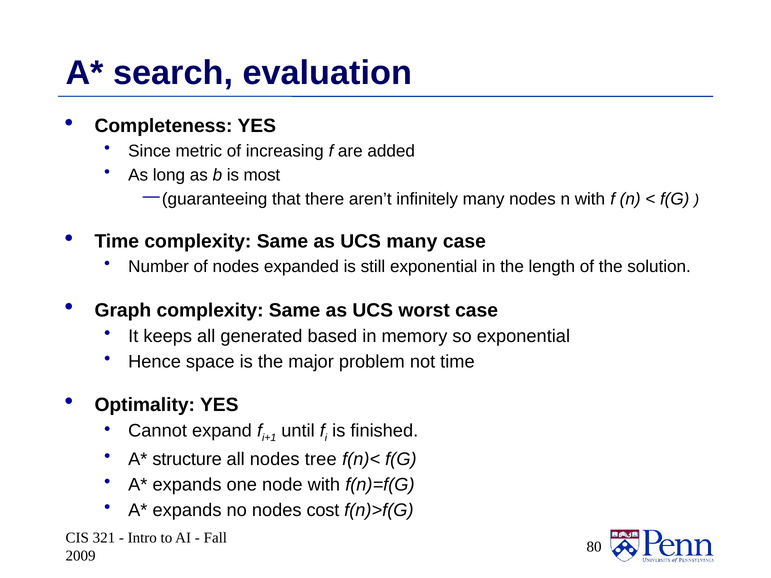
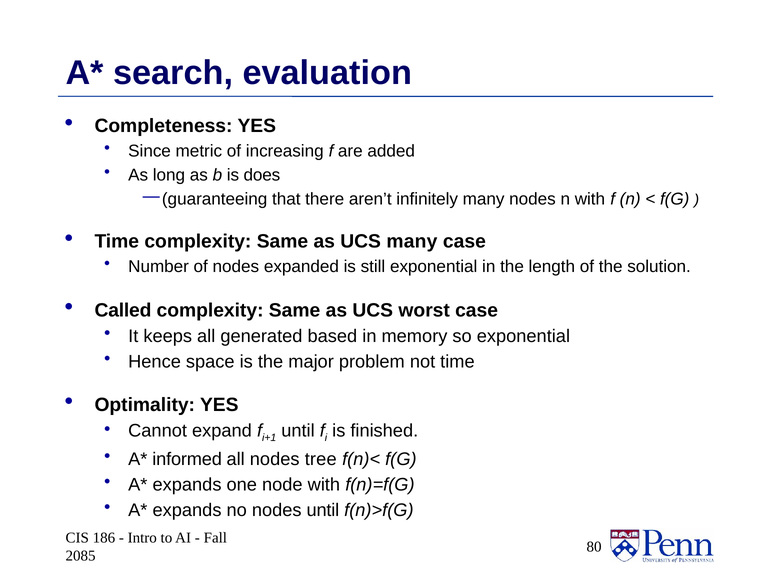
most: most -> does
Graph: Graph -> Called
structure: structure -> informed
nodes cost: cost -> until
321: 321 -> 186
2009: 2009 -> 2085
